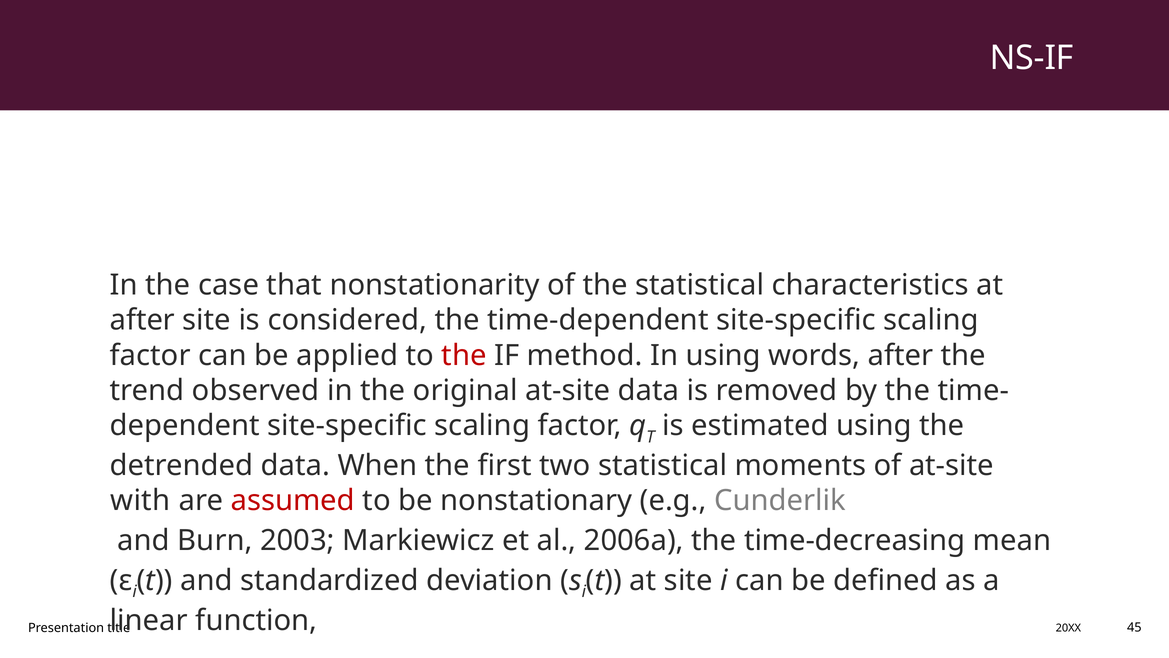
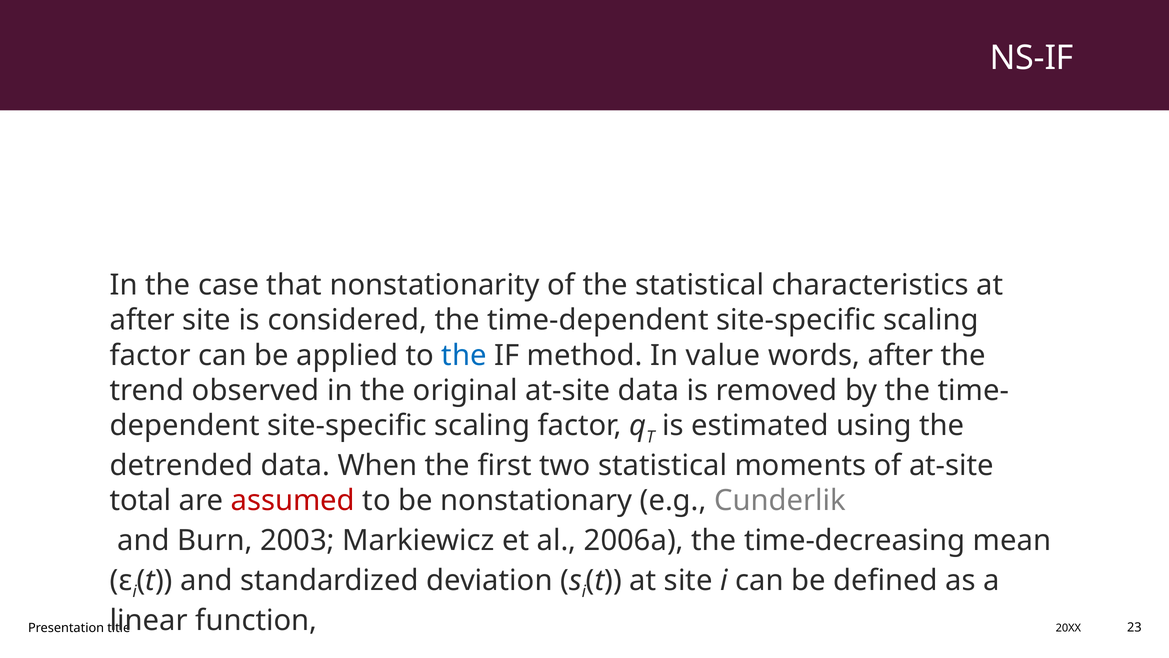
the at (464, 355) colour: red -> blue
In using: using -> value
with: with -> total
45: 45 -> 23
